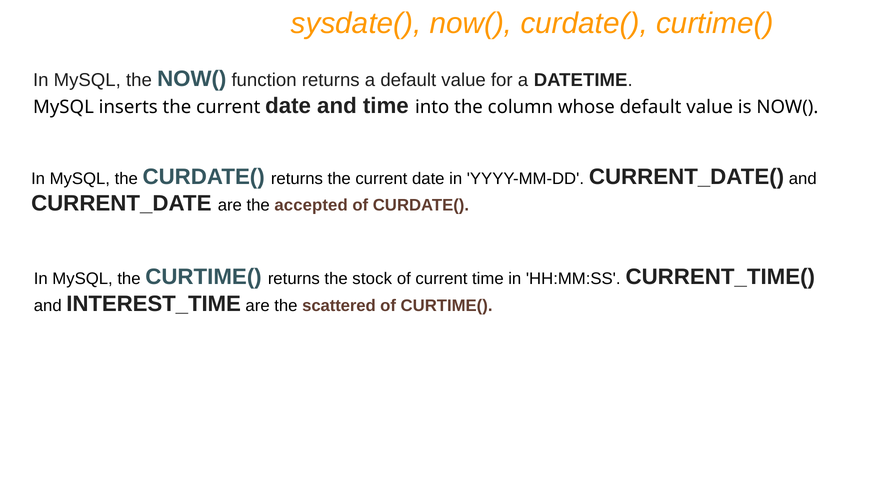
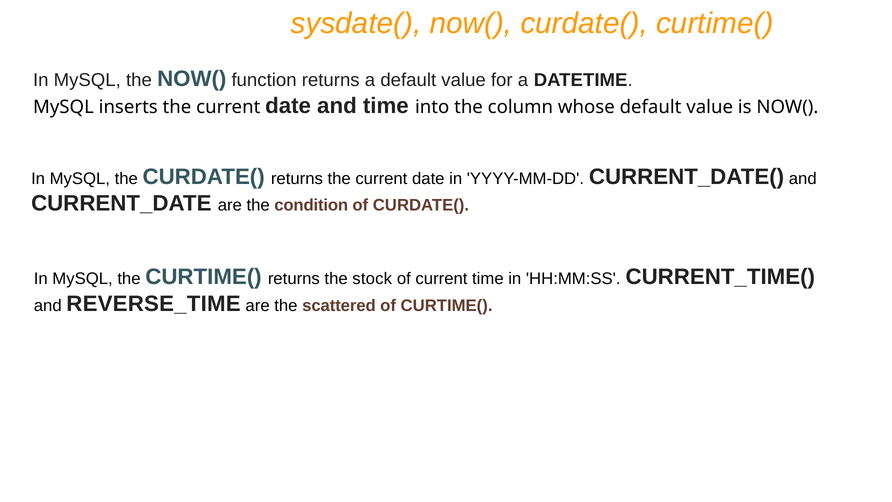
accepted: accepted -> condition
INTEREST_TIME: INTEREST_TIME -> REVERSE_TIME
